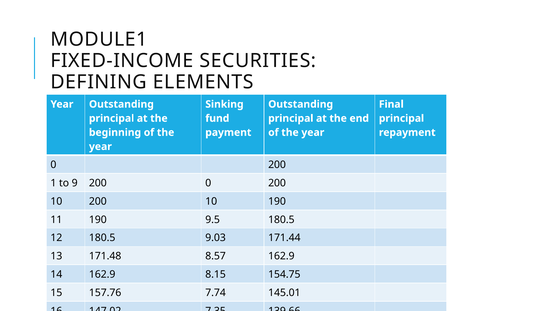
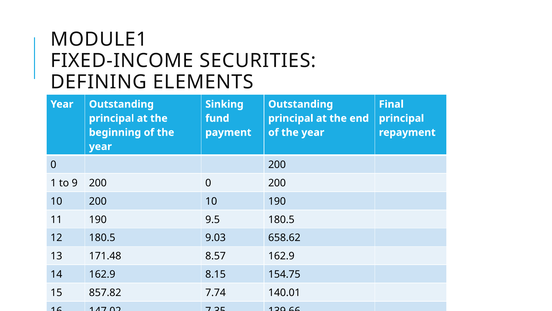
171.44: 171.44 -> 658.62
157.76: 157.76 -> 857.82
145.01: 145.01 -> 140.01
